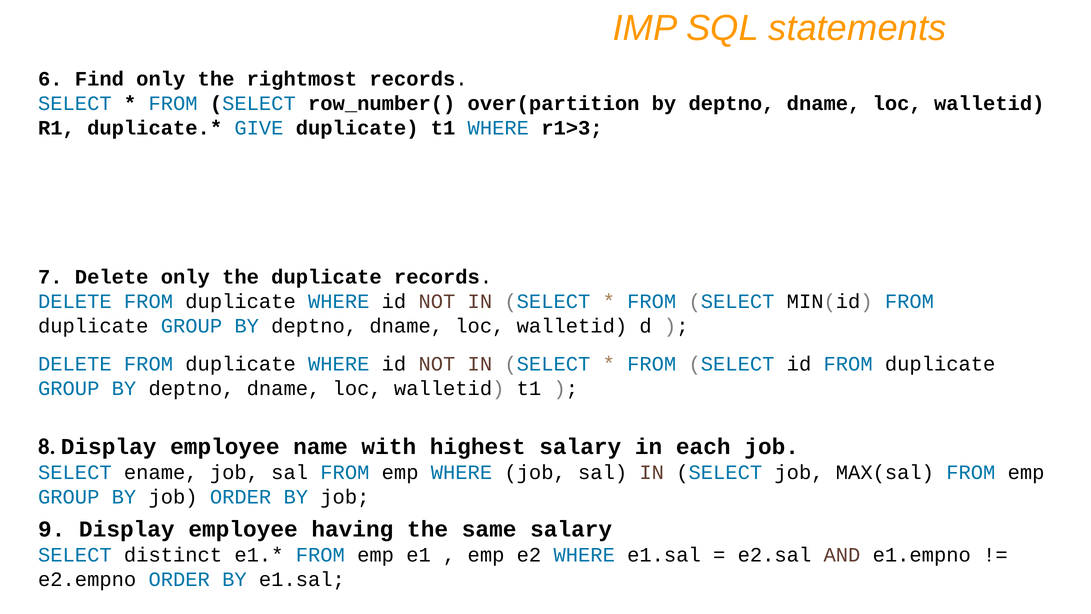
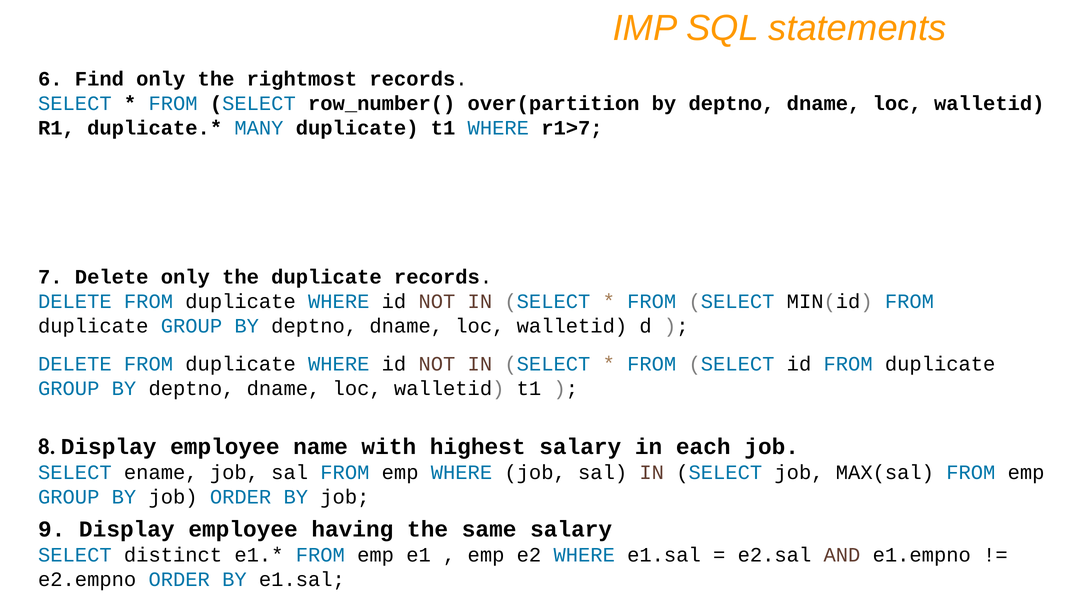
GIVE: GIVE -> MANY
r1>3: r1>3 -> r1>7
